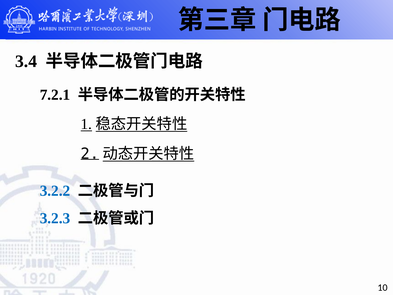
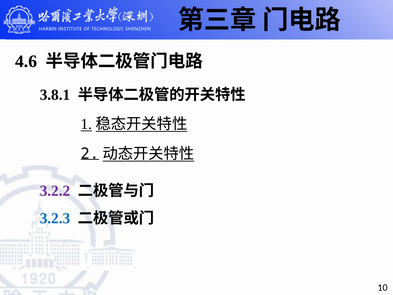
3.4: 3.4 -> 4.6
7.2.1: 7.2.1 -> 3.8.1
3.2.2 colour: blue -> purple
